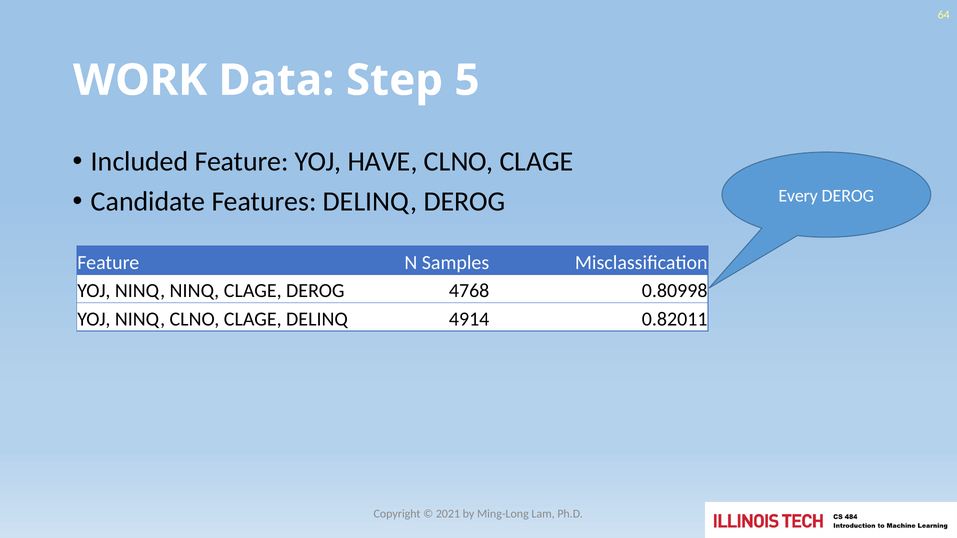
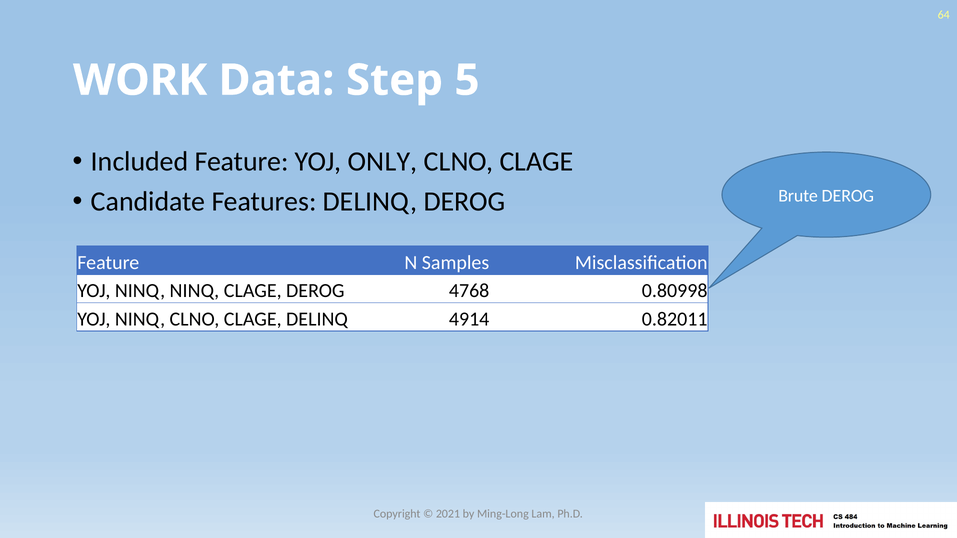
HAVE: HAVE -> ONLY
Every: Every -> Brute
